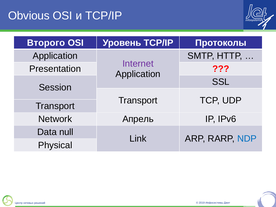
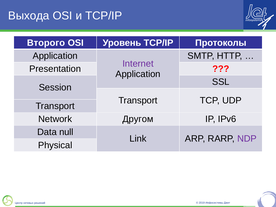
Obvious: Obvious -> Выхода
Апрель: Апрель -> Другом
NDP colour: blue -> purple
